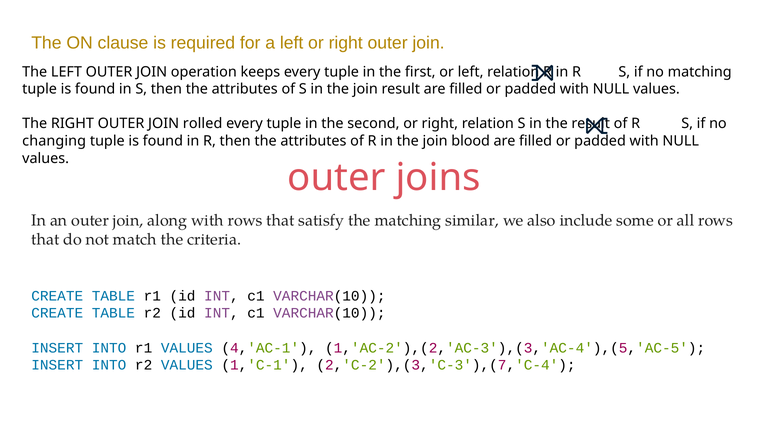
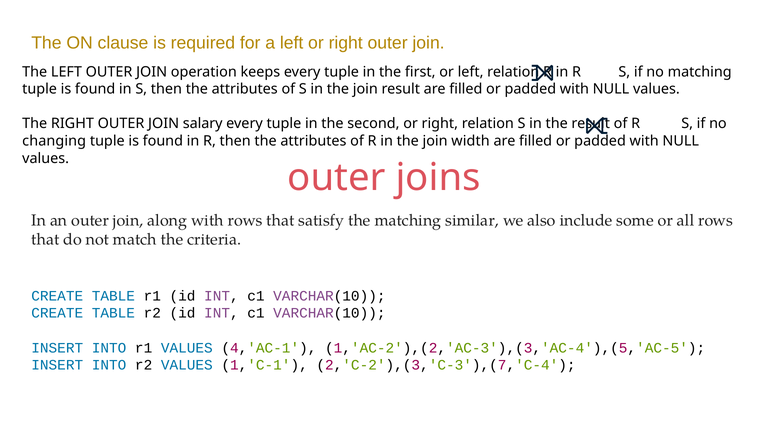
rolled: rolled -> salary
blood: blood -> width
